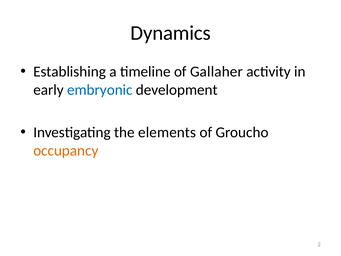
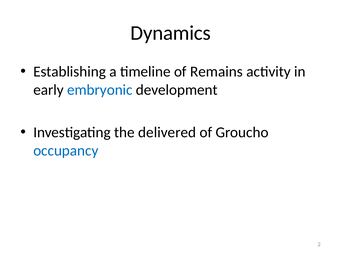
Gallaher: Gallaher -> Remains
elements: elements -> delivered
occupancy colour: orange -> blue
